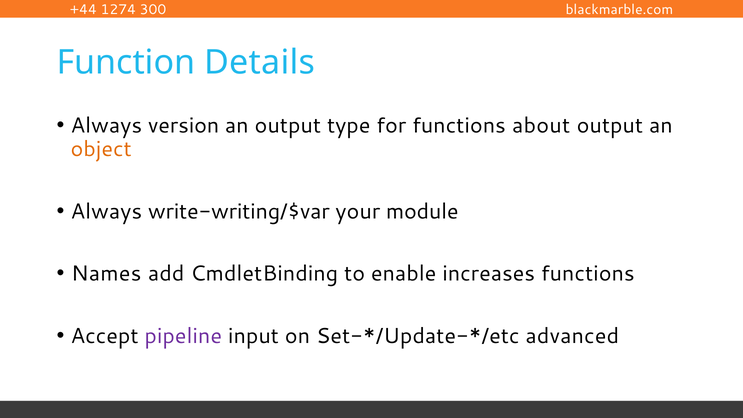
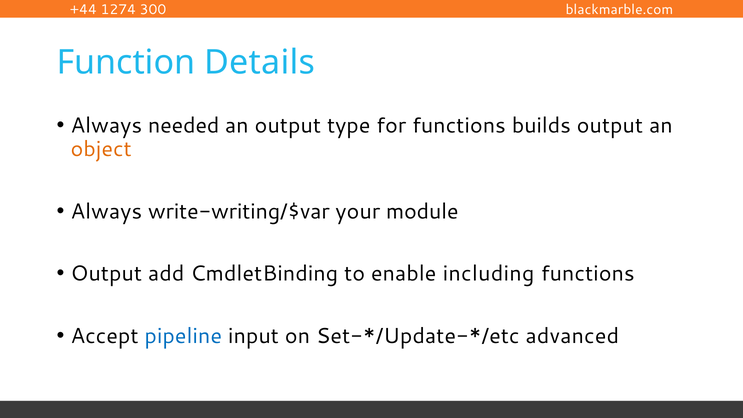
version: version -> needed
about: about -> builds
Names at (106, 274): Names -> Output
increases: increases -> including
pipeline colour: purple -> blue
